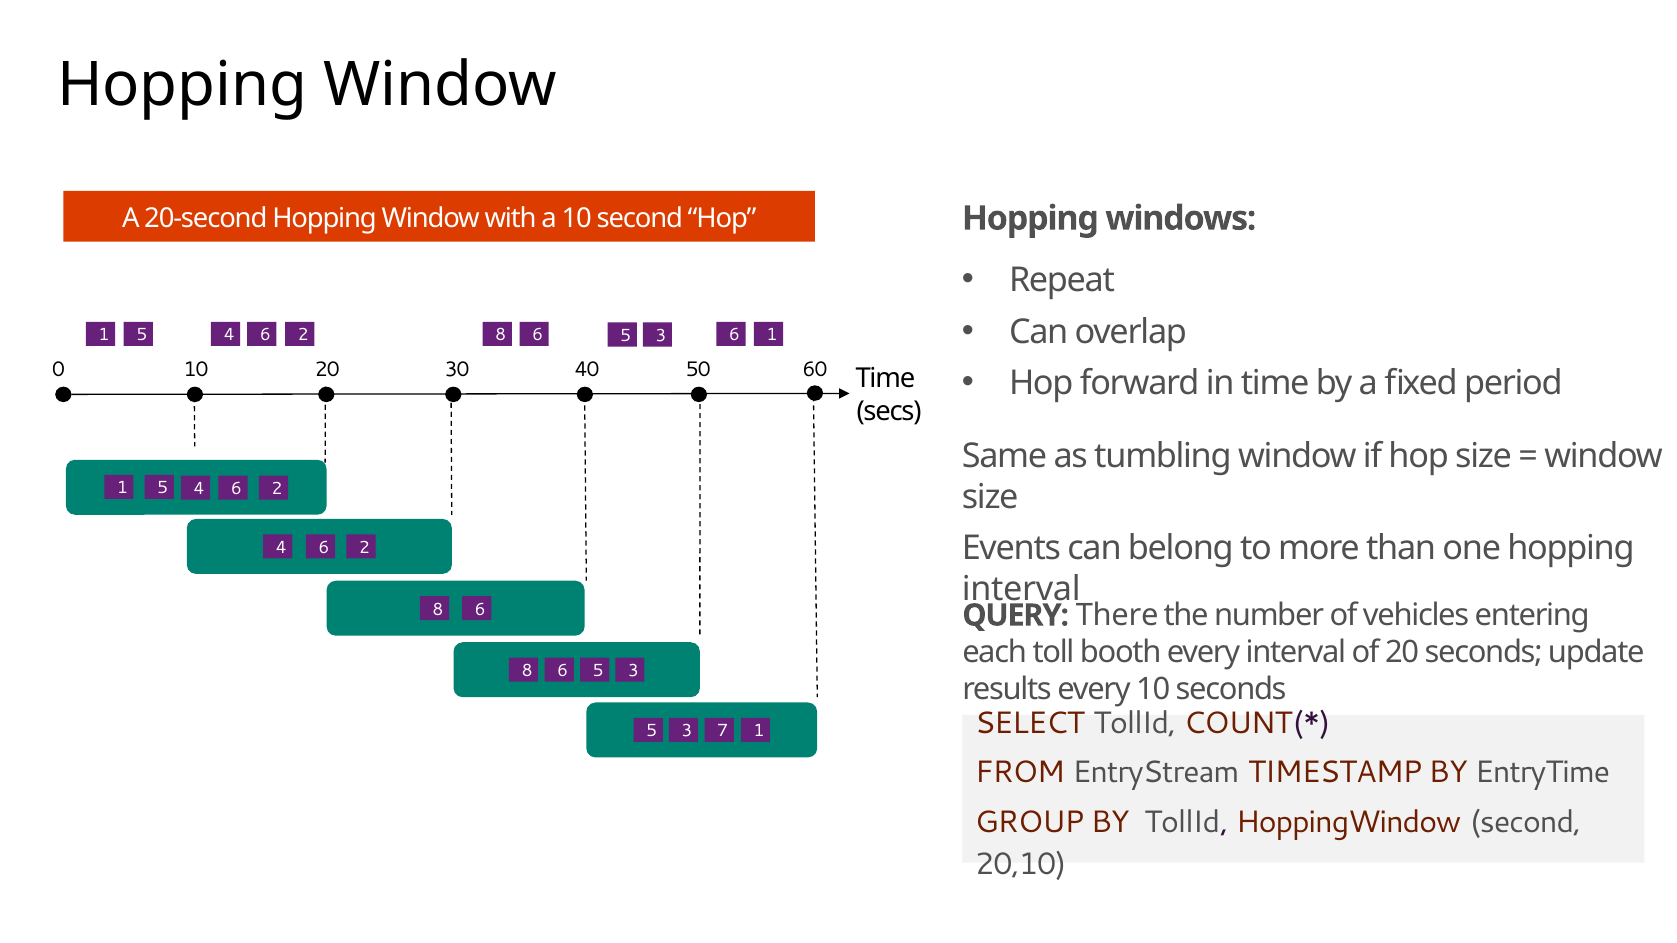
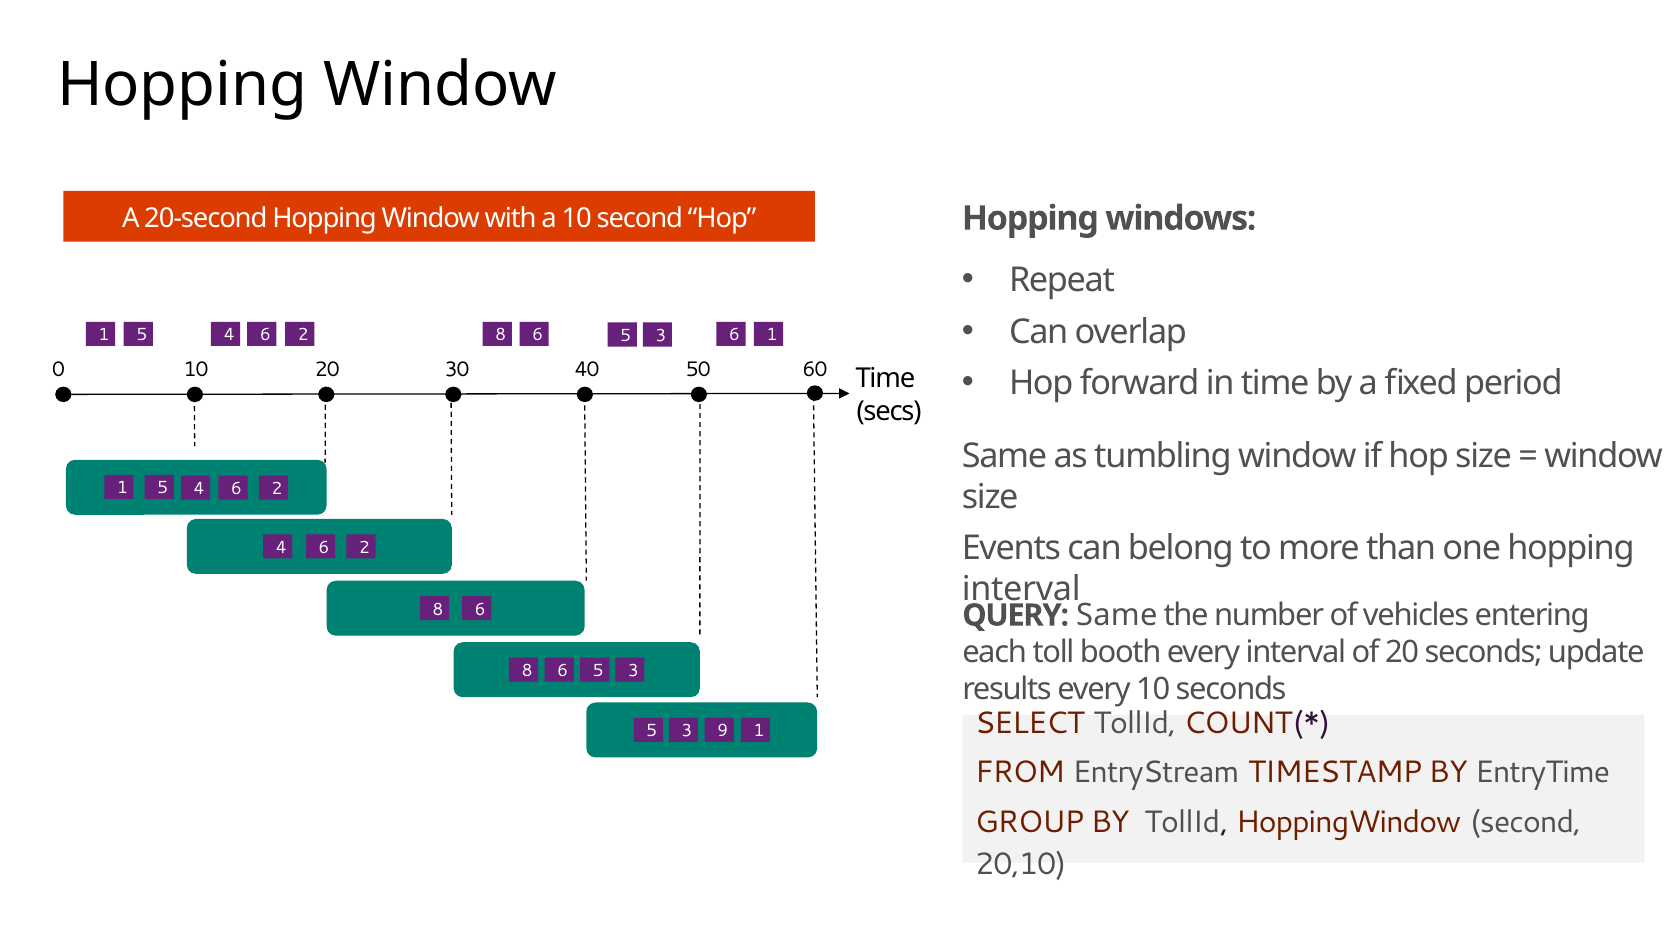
QUERY There: There -> Same
7: 7 -> 9
